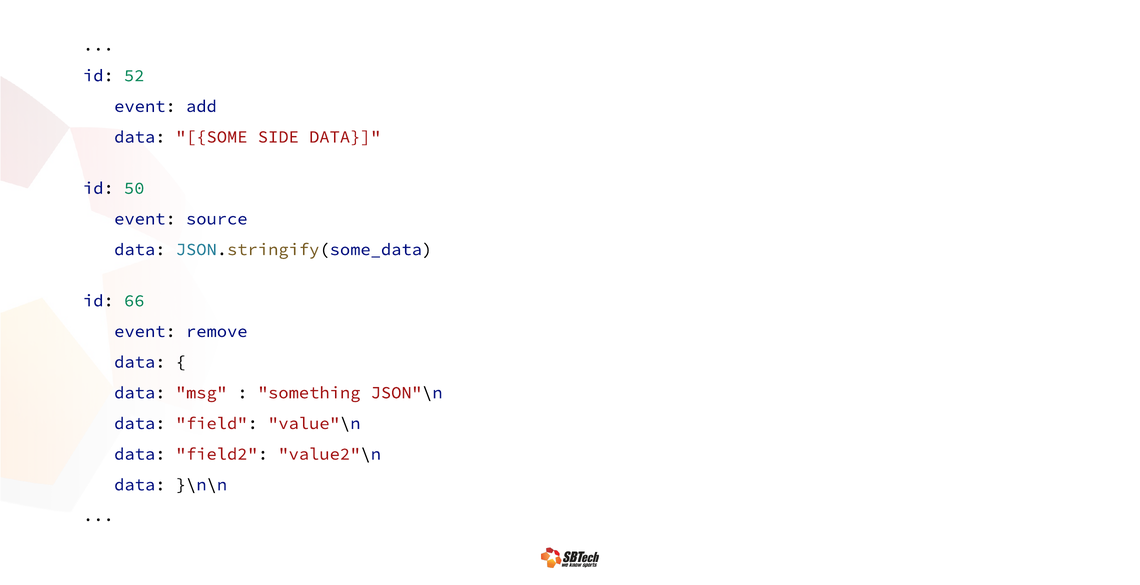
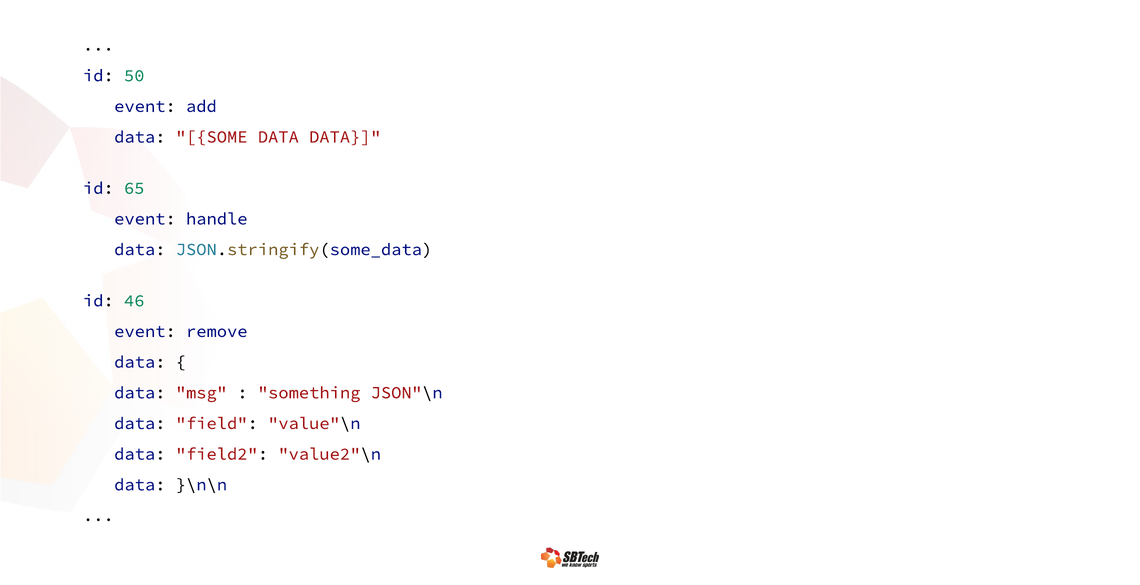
52: 52 -> 50
SOME SIDE: SIDE -> DATA
50: 50 -> 65
source: source -> handle
66: 66 -> 46
